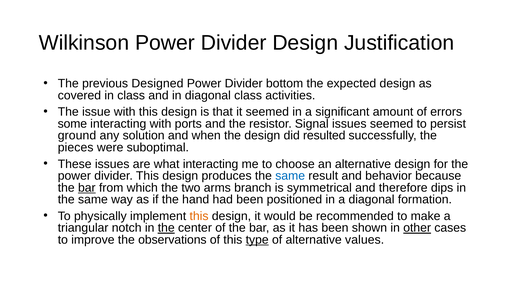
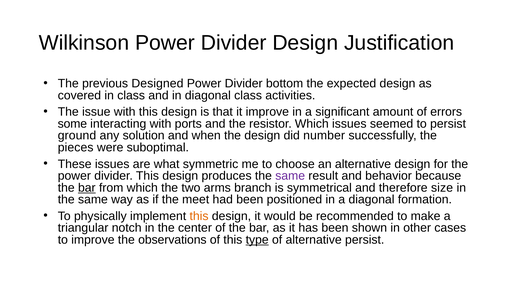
it seemed: seemed -> improve
resistor Signal: Signal -> Which
resulted: resulted -> number
what interacting: interacting -> symmetric
same at (290, 176) colour: blue -> purple
dips: dips -> size
hand: hand -> meet
the at (166, 228) underline: present -> none
other underline: present -> none
alternative values: values -> persist
